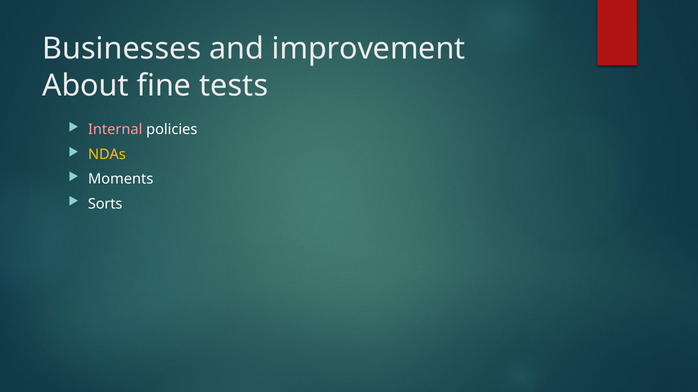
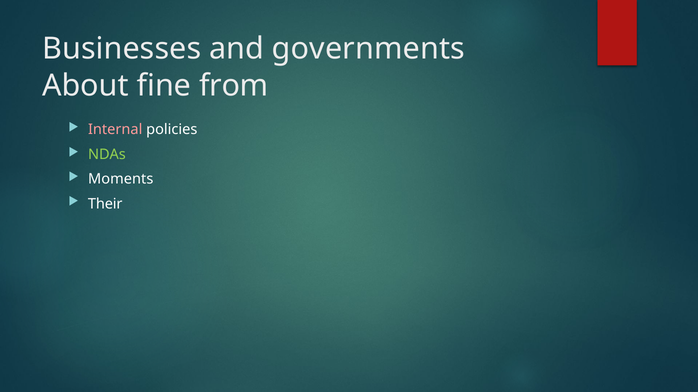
improvement: improvement -> governments
tests: tests -> from
NDAs colour: yellow -> light green
Sorts: Sorts -> Their
